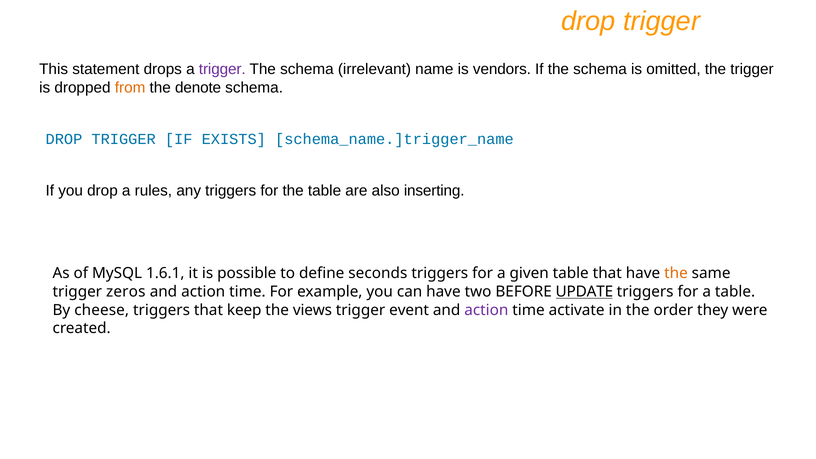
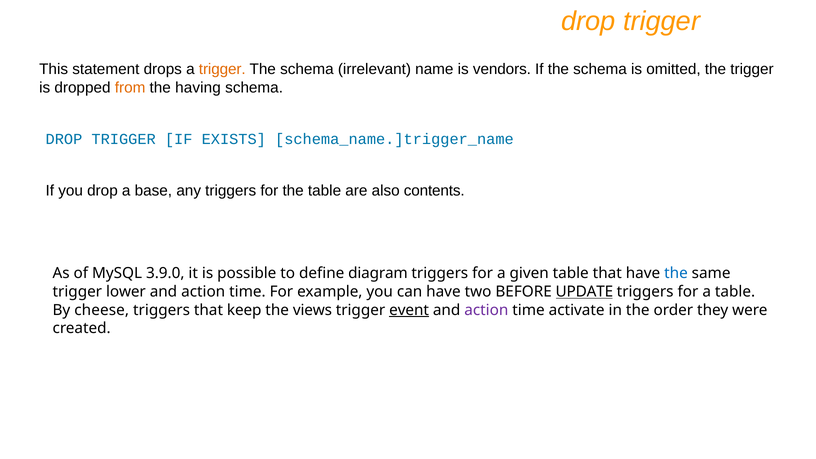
trigger at (222, 69) colour: purple -> orange
denote: denote -> having
rules: rules -> base
inserting: inserting -> contents
1.6.1: 1.6.1 -> 3.9.0
seconds: seconds -> diagram
the at (676, 273) colour: orange -> blue
zeros: zeros -> lower
event underline: none -> present
